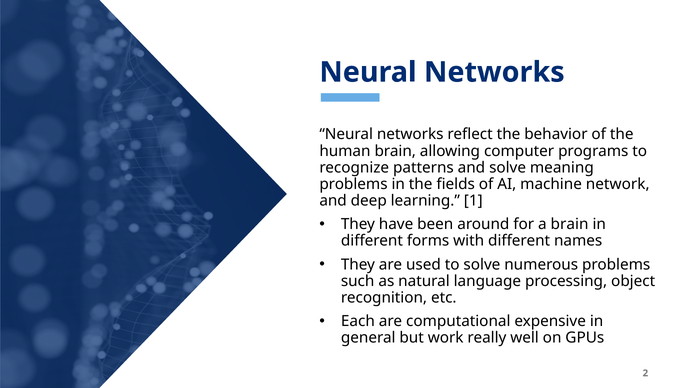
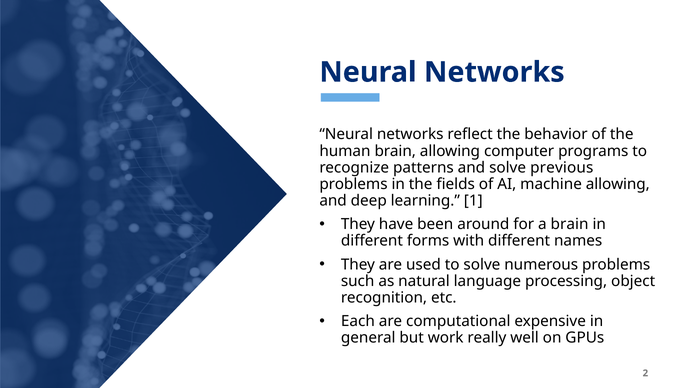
meaning: meaning -> previous
machine network: network -> allowing
